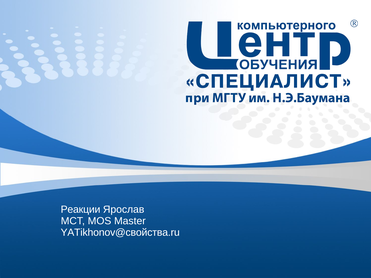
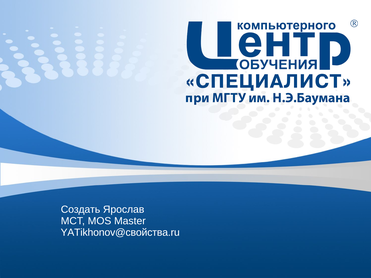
Реакции: Реакции -> Создать
